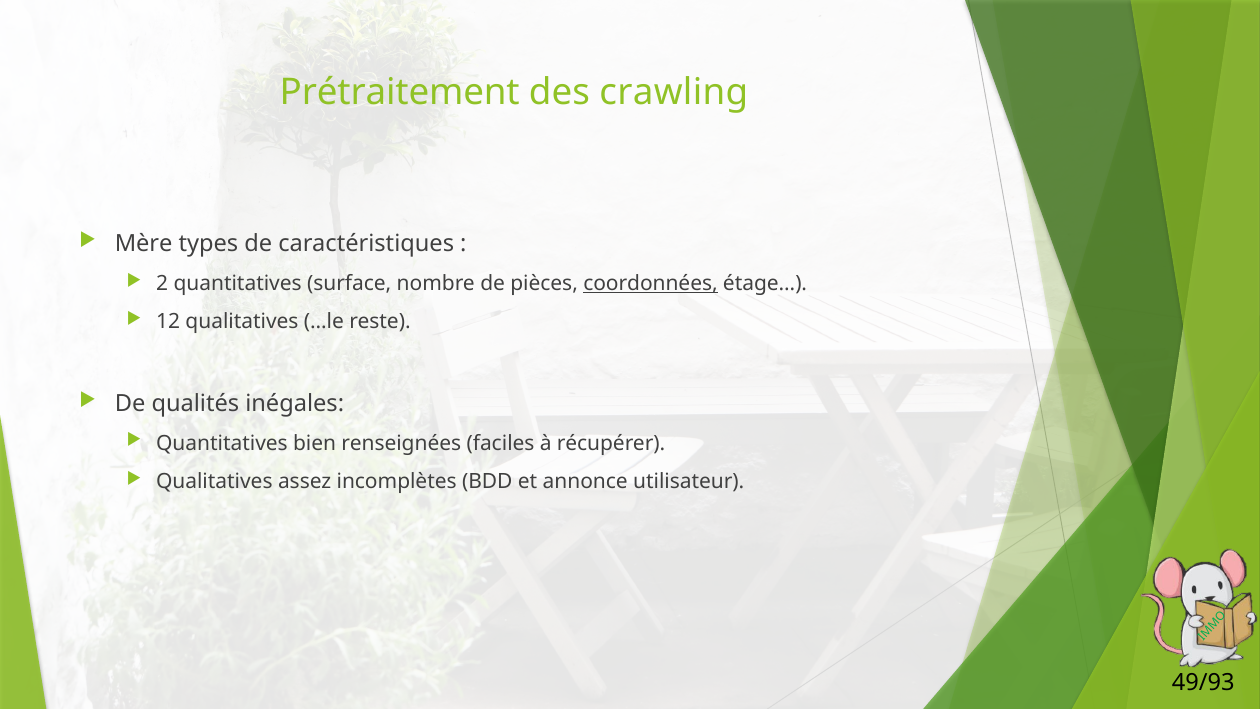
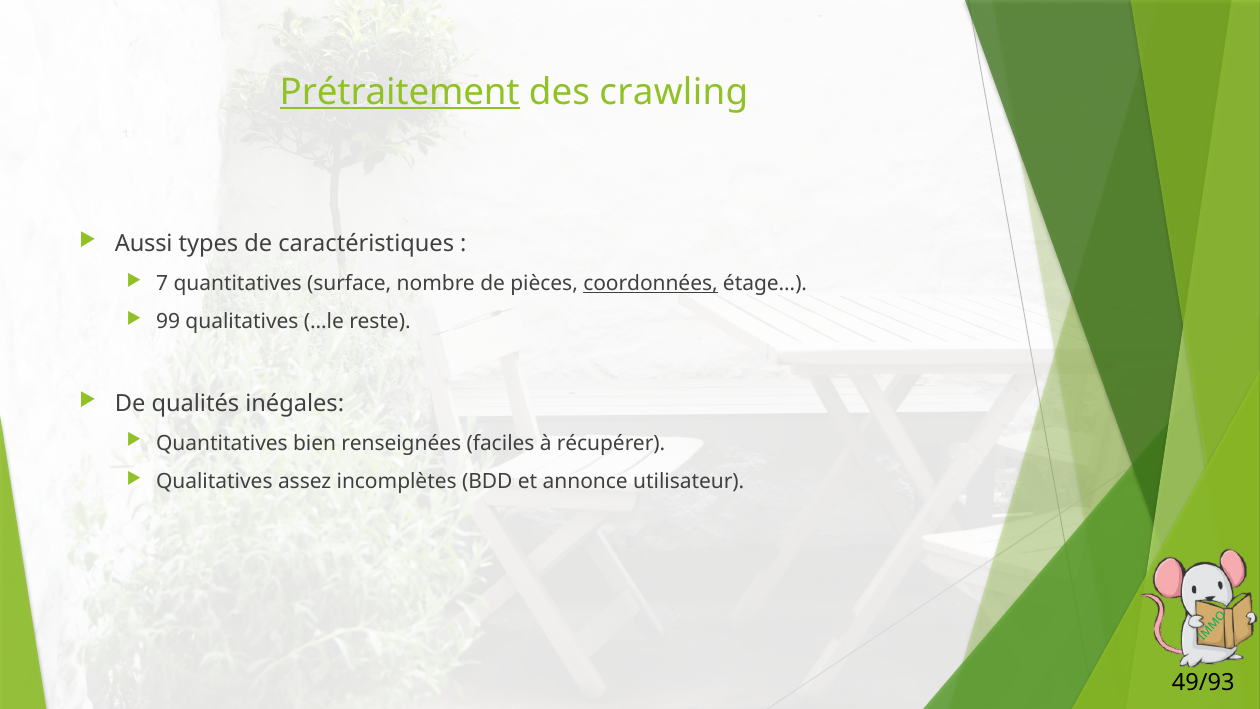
Prétraitement underline: none -> present
Mère: Mère -> Aussi
2: 2 -> 7
12: 12 -> 99
